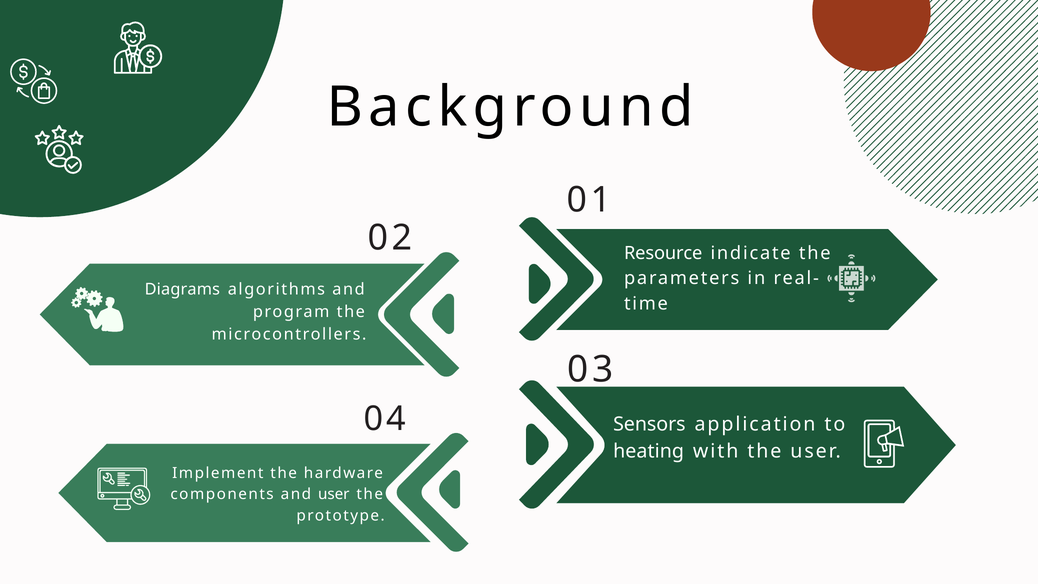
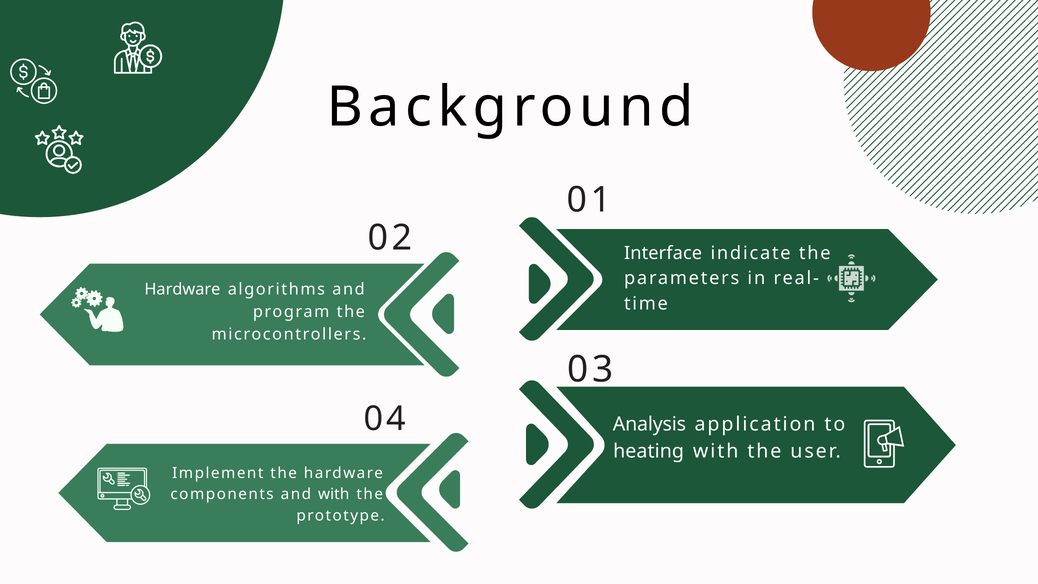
Resource: Resource -> Interface
Diagrams at (182, 290): Diagrams -> Hardware
Sensors: Sensors -> Analysis
and user: user -> with
